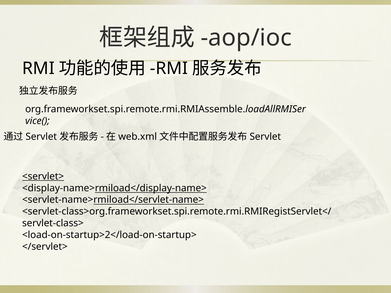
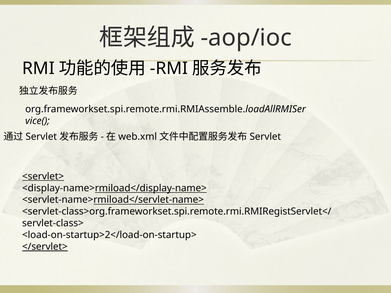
</servlet> underline: none -> present
